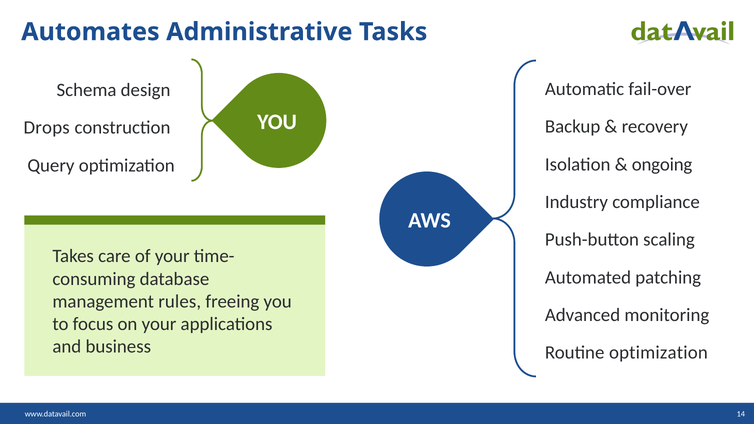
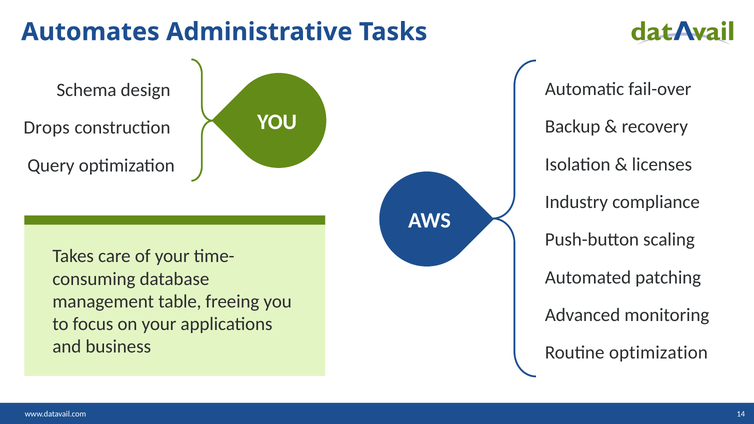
ongoing: ongoing -> licenses
rules: rules -> table
